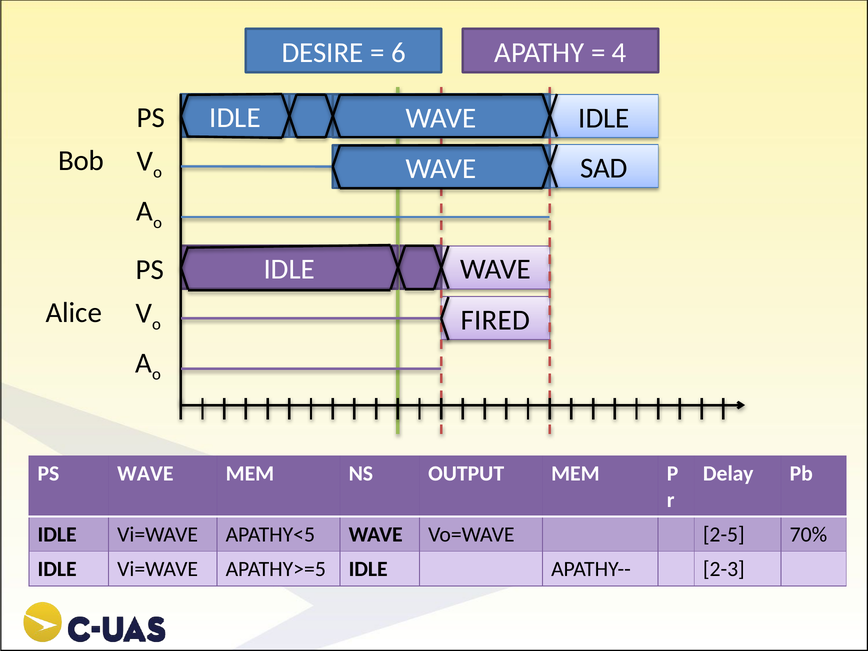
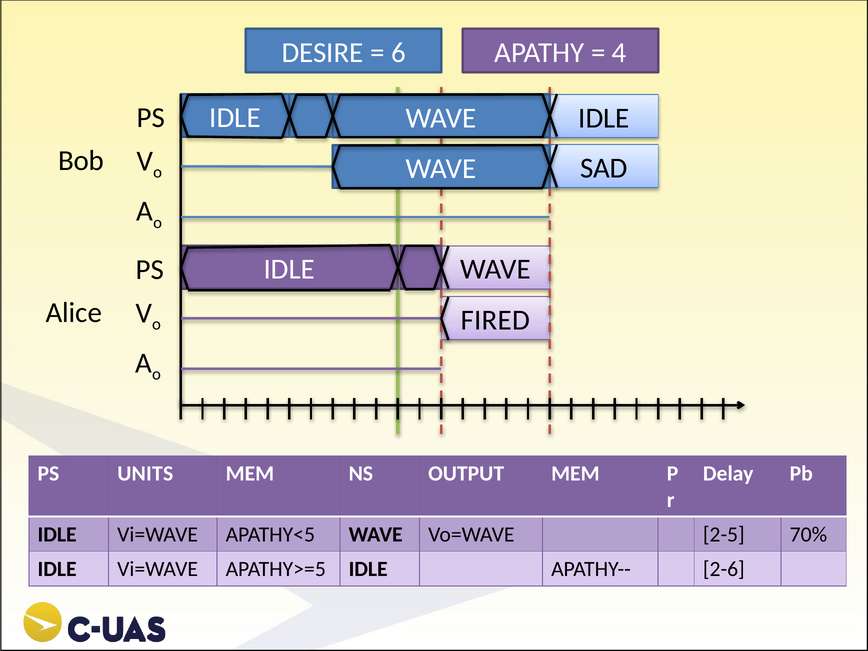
PS WAVE: WAVE -> UNITS
2-3: 2-3 -> 2-6
